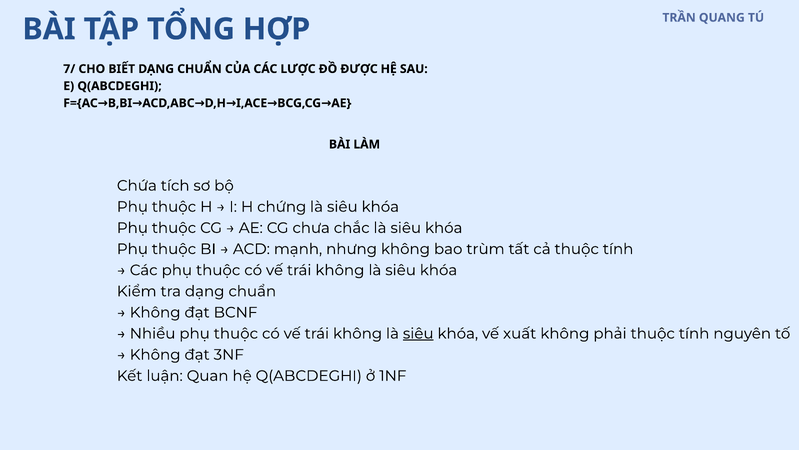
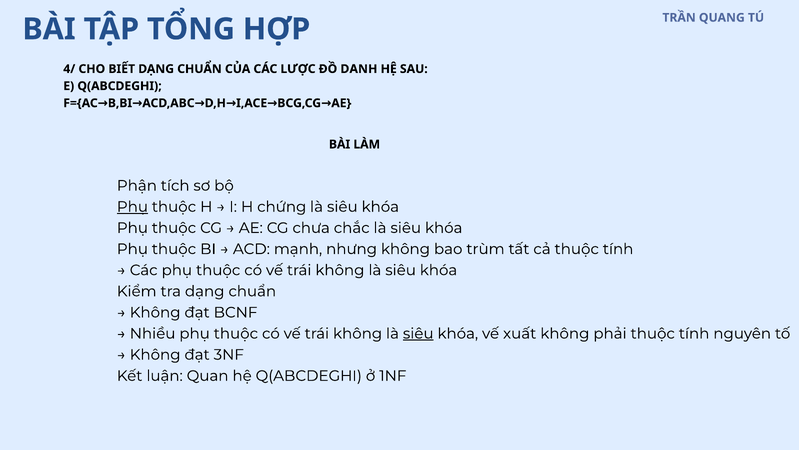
7/: 7/ -> 4/
ĐƯỢC: ĐƯỢC -> DANH
Chứa: Chứa -> Phận
Phụ at (132, 207) underline: none -> present
